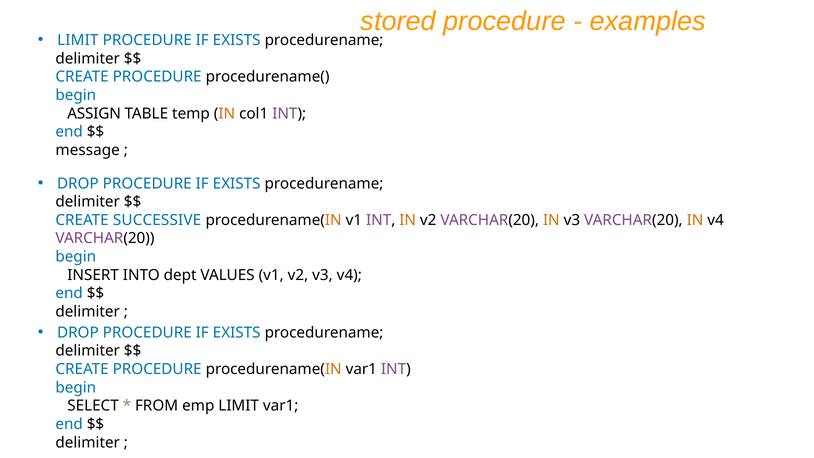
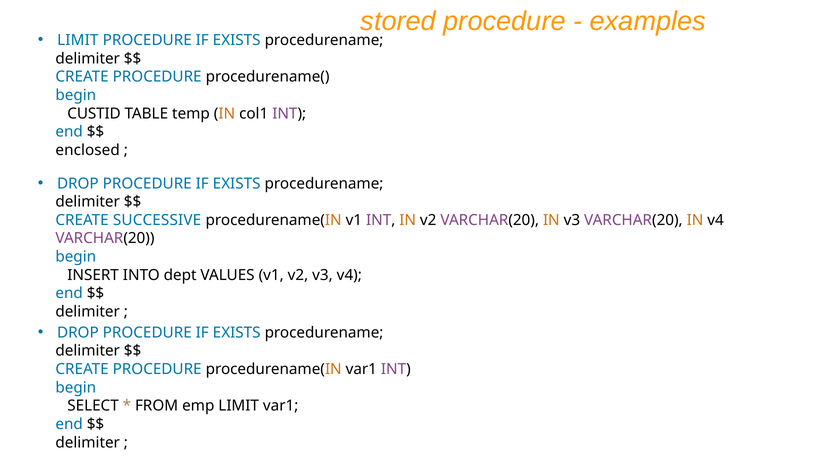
ASSIGN: ASSIGN -> CUSTID
message: message -> enclosed
